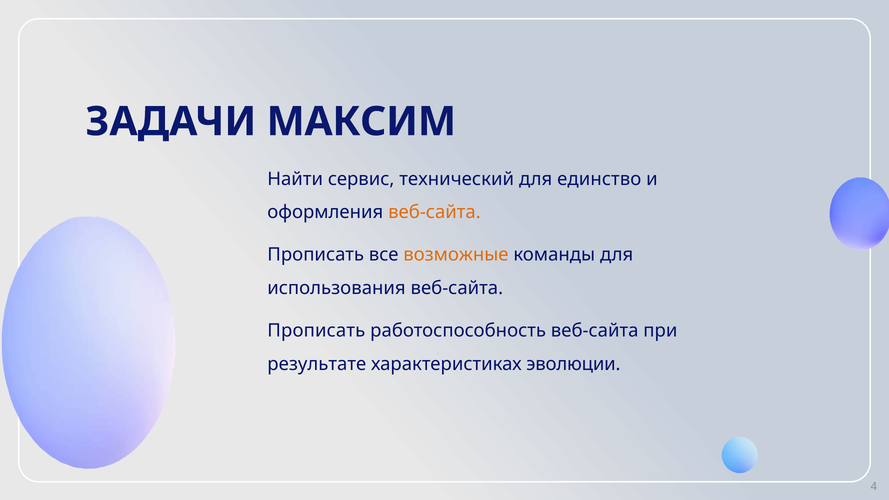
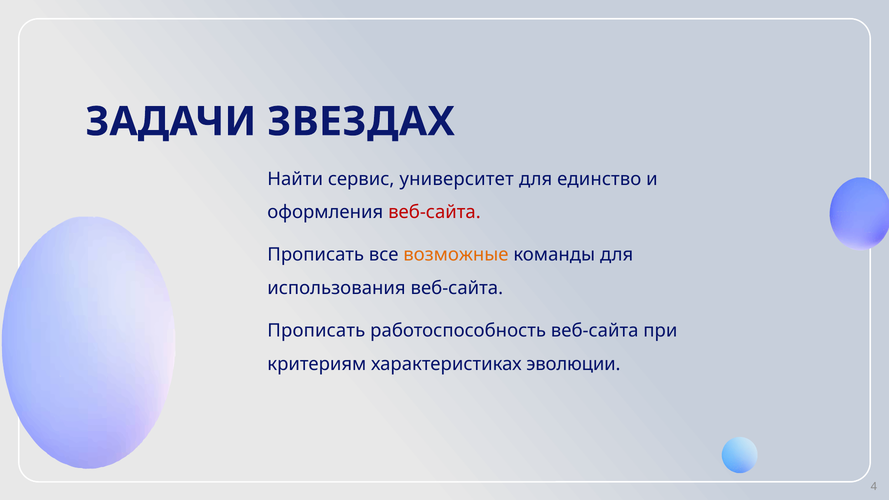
МАКСИМ: МАКСИМ -> ЗВЕЗДАХ
технический: технический -> университет
веб-сайта at (434, 212) colour: orange -> red
результате: результате -> критериям
